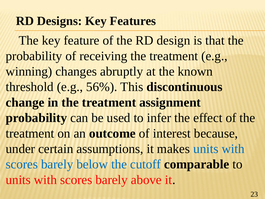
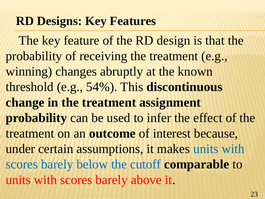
56%: 56% -> 54%
